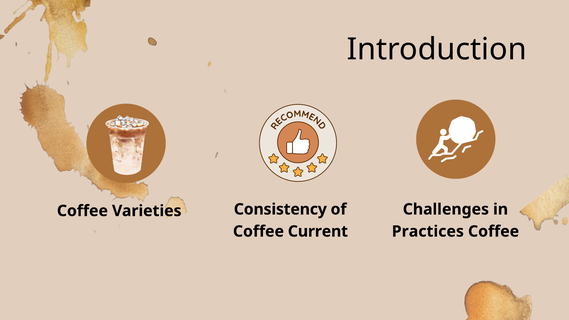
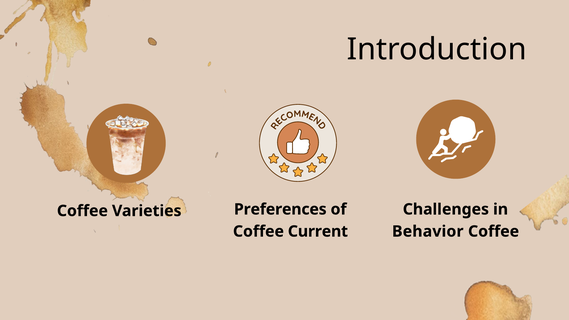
Consistency: Consistency -> Preferences
Practices: Practices -> Behavior
